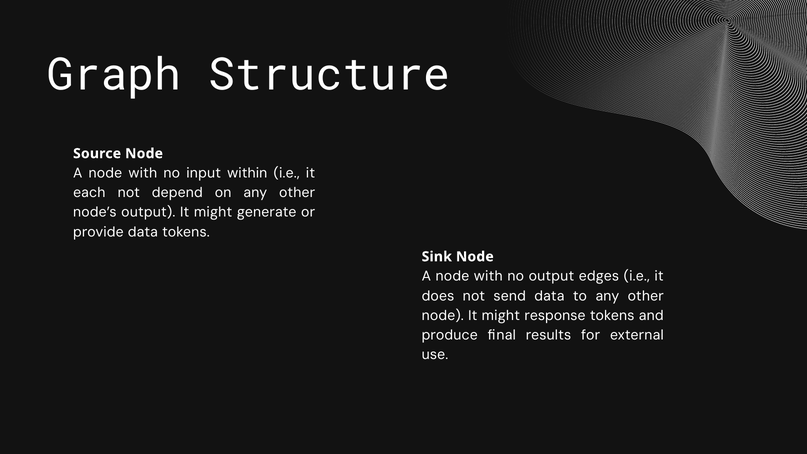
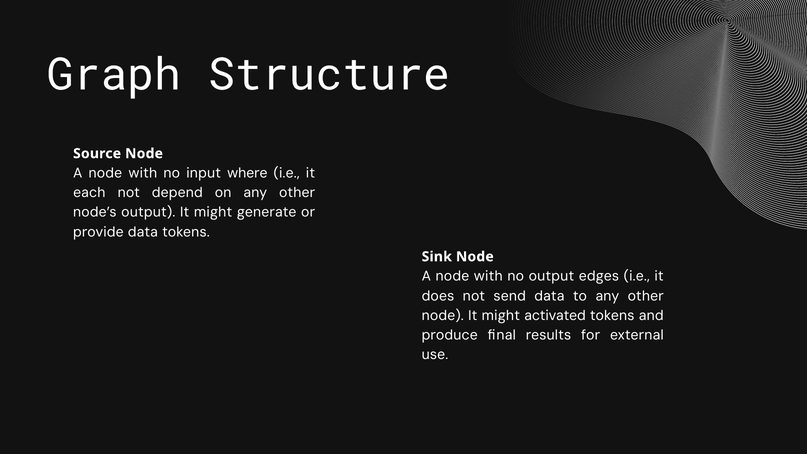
within: within -> where
response: response -> activated
